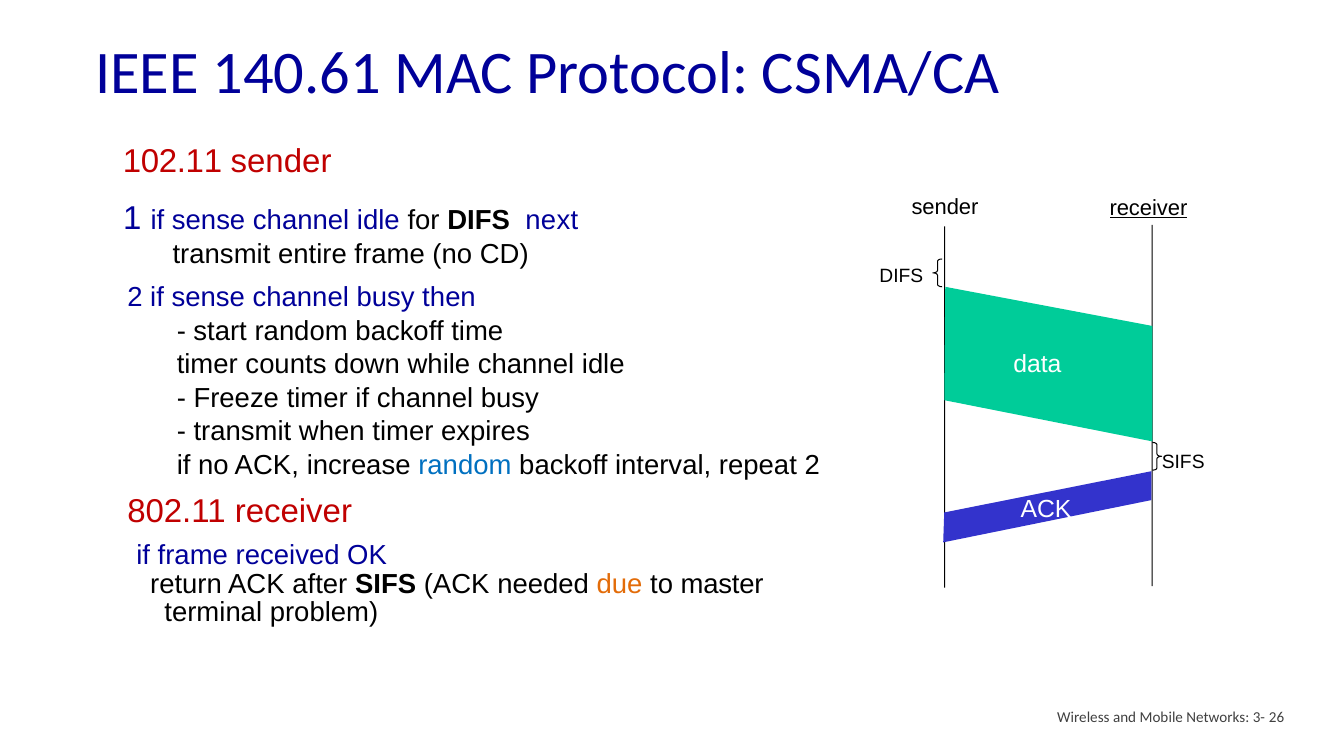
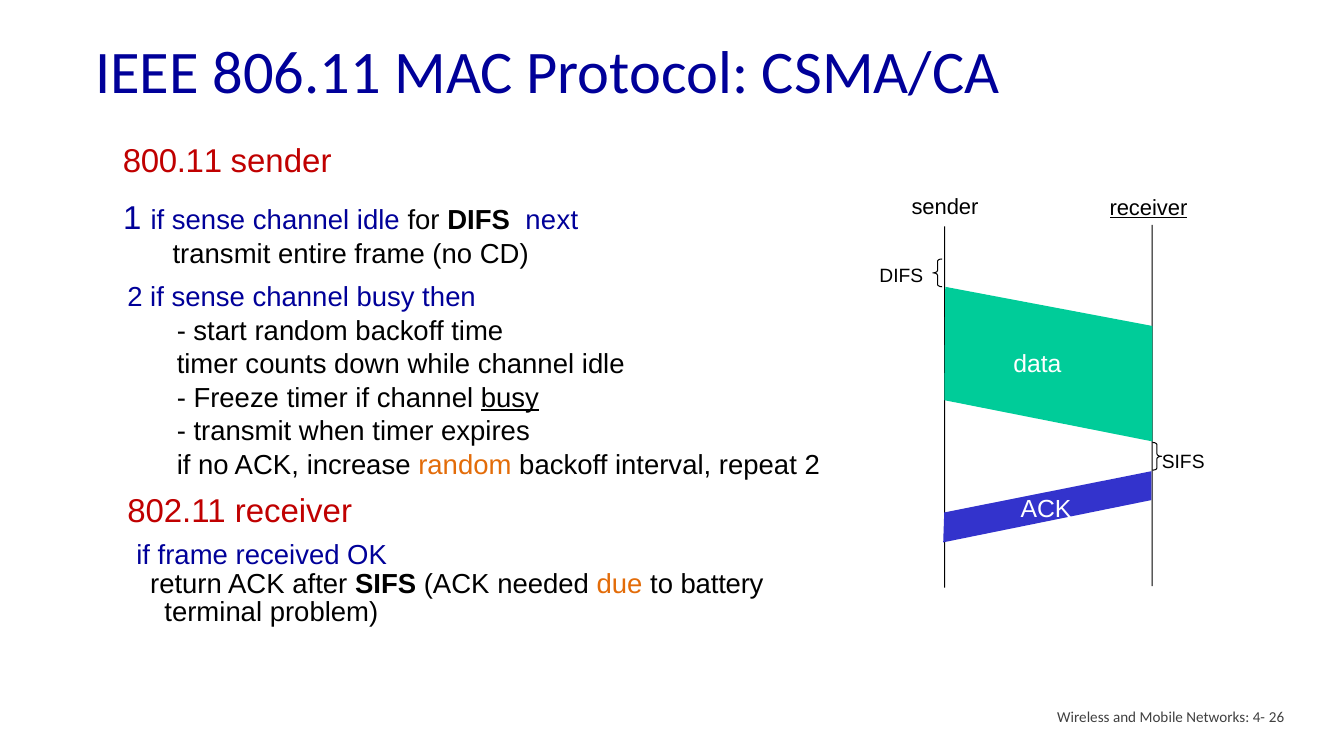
140.61: 140.61 -> 806.11
102.11: 102.11 -> 800.11
busy at (510, 398) underline: none -> present
random at (465, 465) colour: blue -> orange
master: master -> battery
3-: 3- -> 4-
